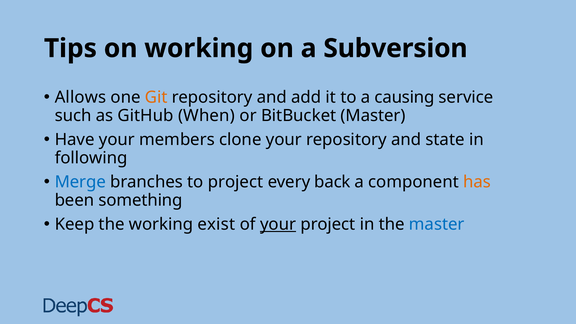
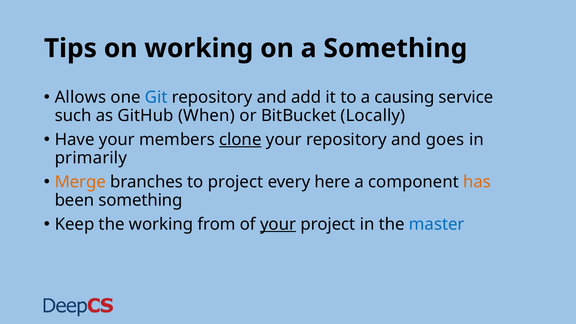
a Subversion: Subversion -> Something
Git colour: orange -> blue
BitBucket Master: Master -> Locally
clone underline: none -> present
state: state -> goes
following: following -> primarily
Merge colour: blue -> orange
back: back -> here
exist: exist -> from
